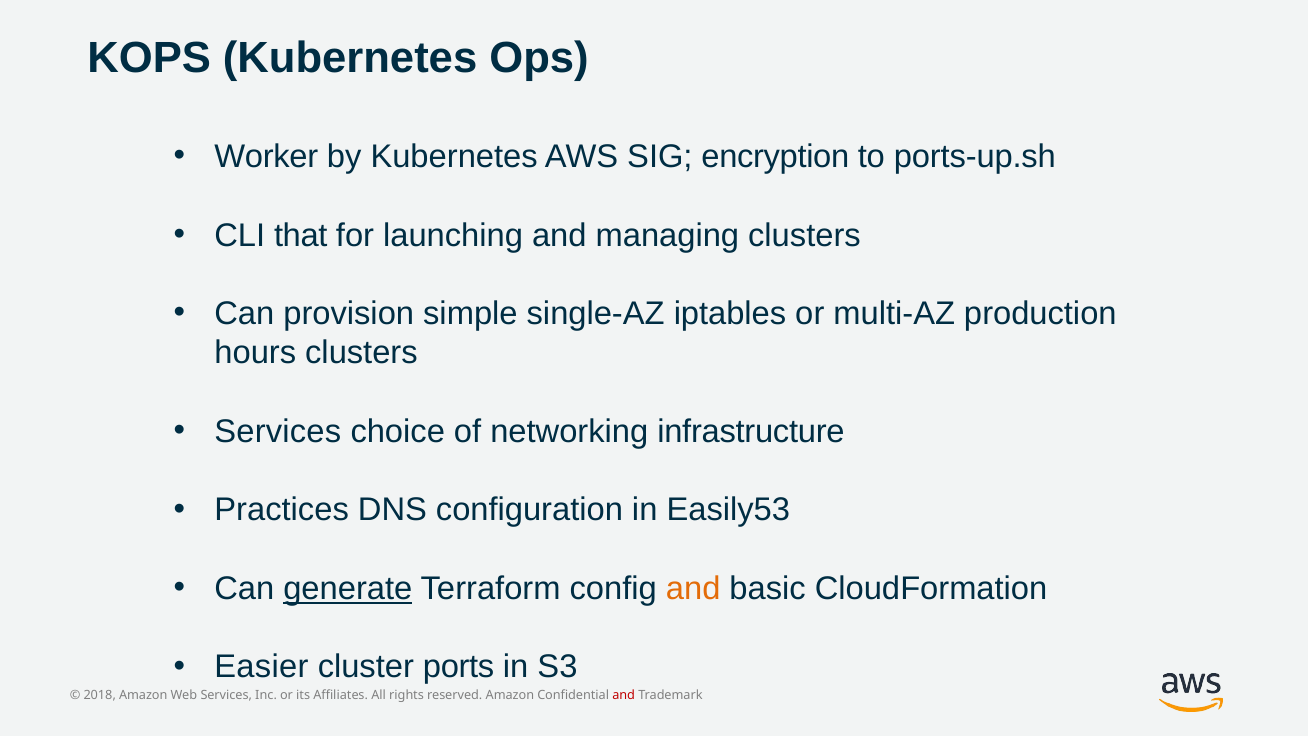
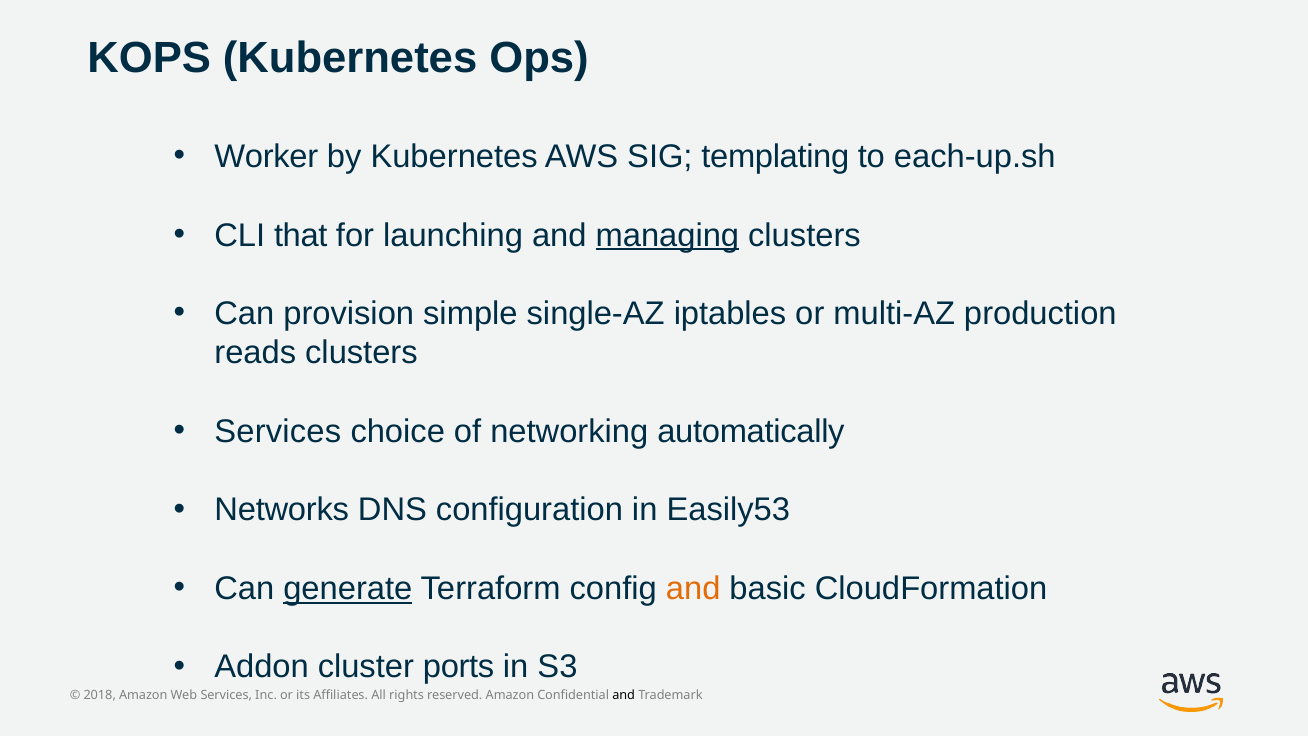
encryption: encryption -> templating
ports-up.sh: ports-up.sh -> each-up.sh
managing underline: none -> present
hours: hours -> reads
infrastructure: infrastructure -> automatically
Practices: Practices -> Networks
Easier: Easier -> Addon
and at (624, 695) colour: red -> black
